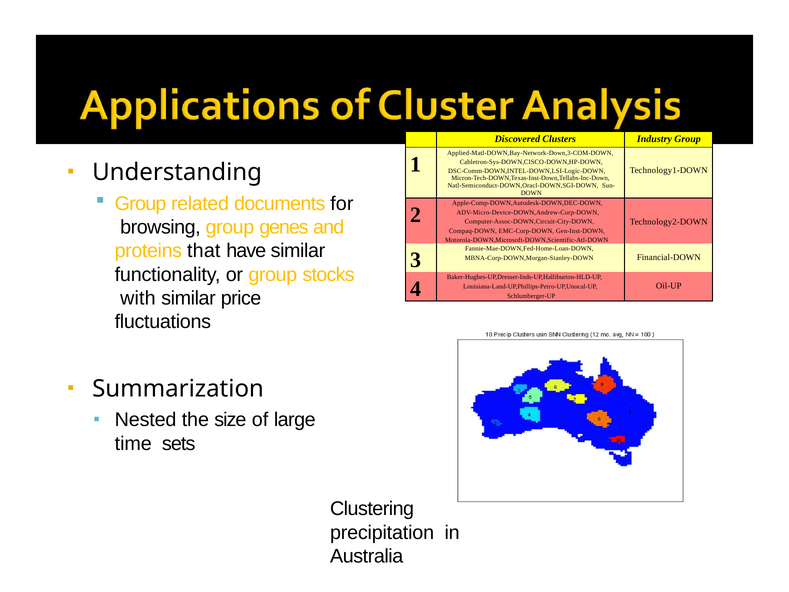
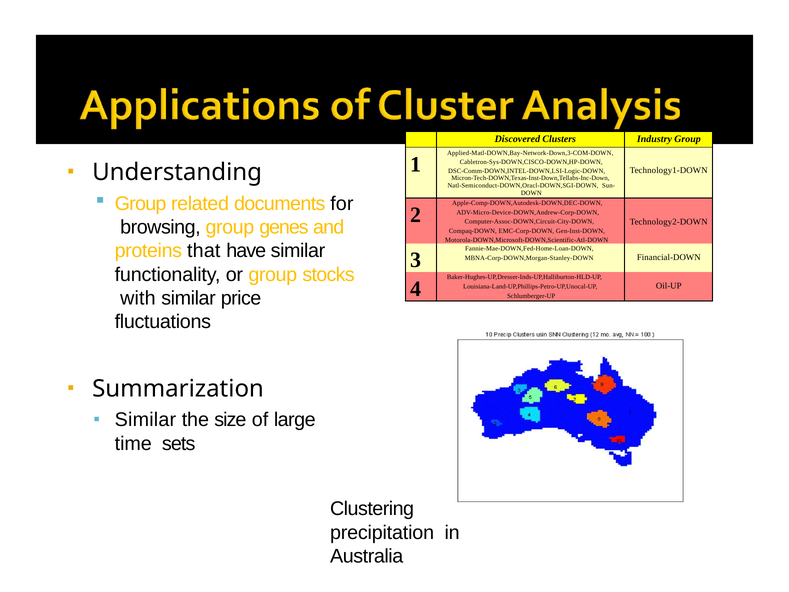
Nested at (146, 420): Nested -> Similar
